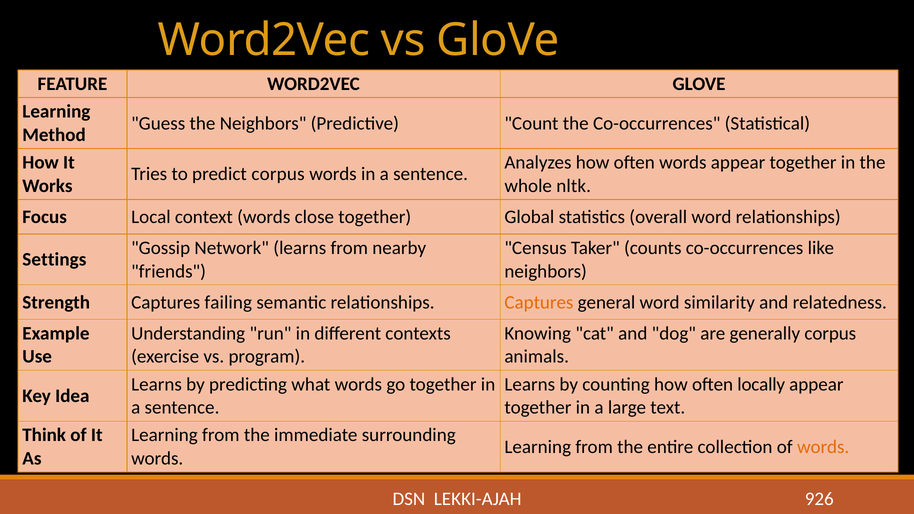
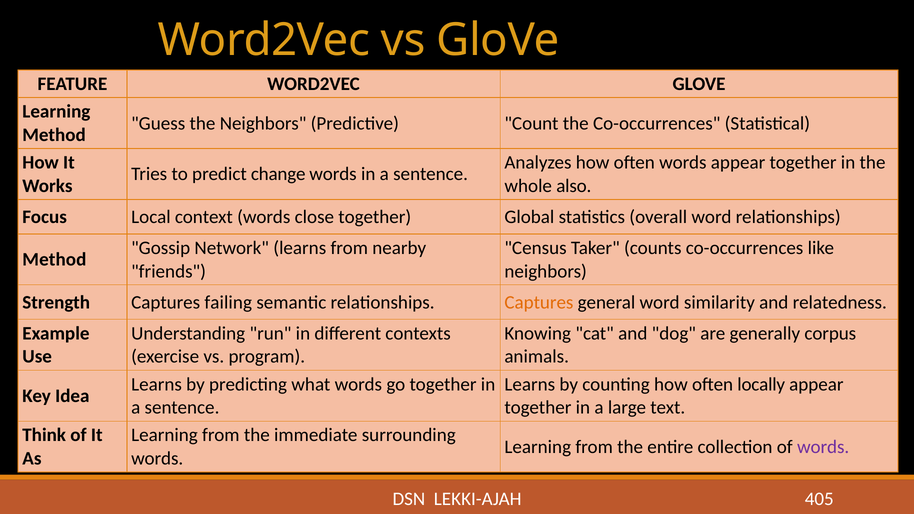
predict corpus: corpus -> change
nltk: nltk -> also
Settings at (54, 260): Settings -> Method
words at (823, 447) colour: orange -> purple
926: 926 -> 405
